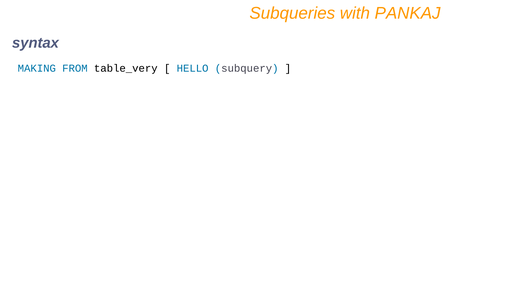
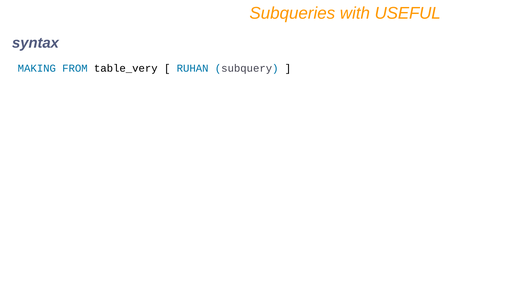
PANKAJ: PANKAJ -> USEFUL
HELLO: HELLO -> RUHAN
